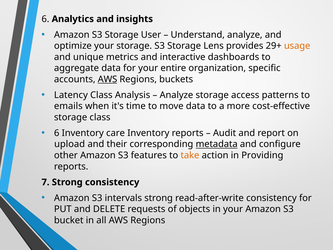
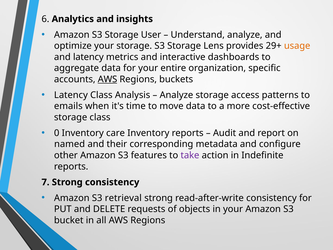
and unique: unique -> latency
6 at (57, 133): 6 -> 0
upload: upload -> named
metadata underline: present -> none
take colour: orange -> purple
Providing: Providing -> Indefinite
intervals: intervals -> retrieval
